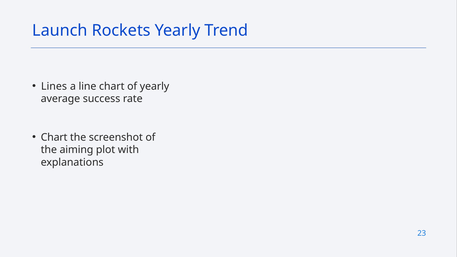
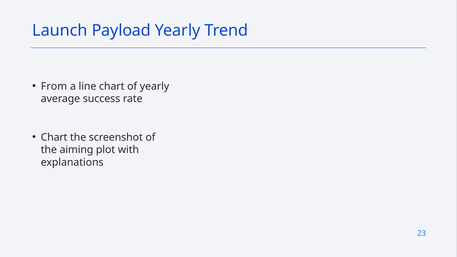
Rockets: Rockets -> Payload
Lines: Lines -> From
